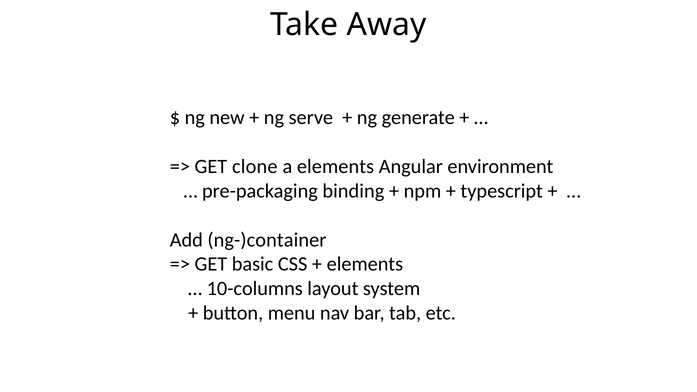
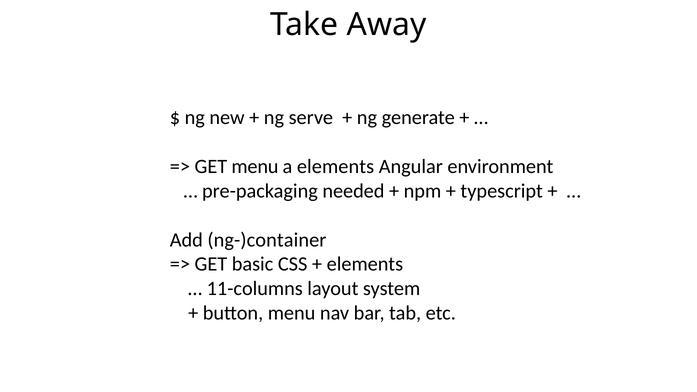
GET clone: clone -> menu
binding: binding -> needed
10-columns: 10-columns -> 11-columns
